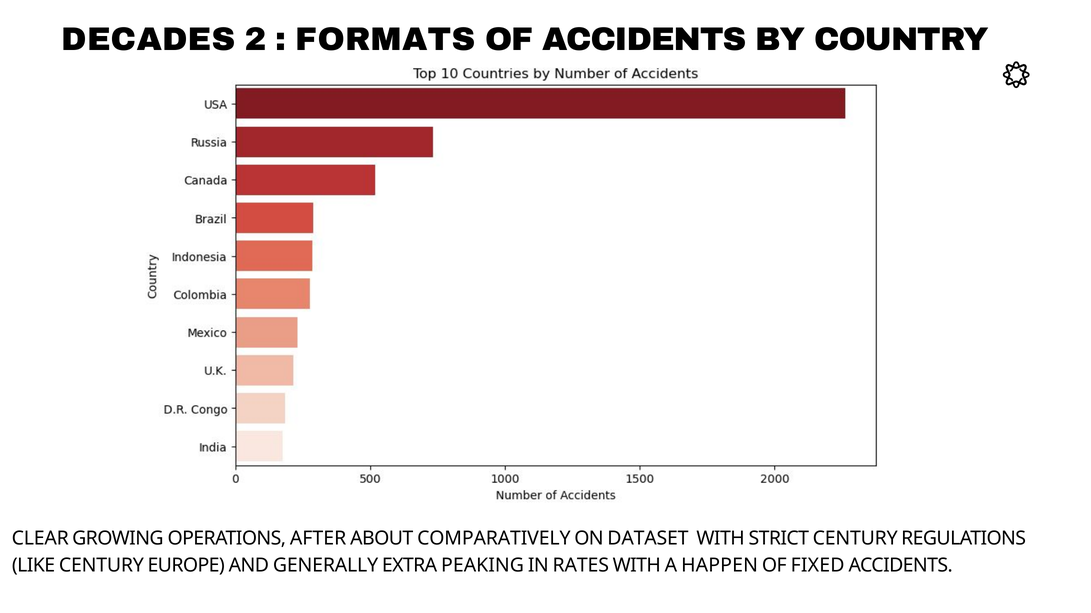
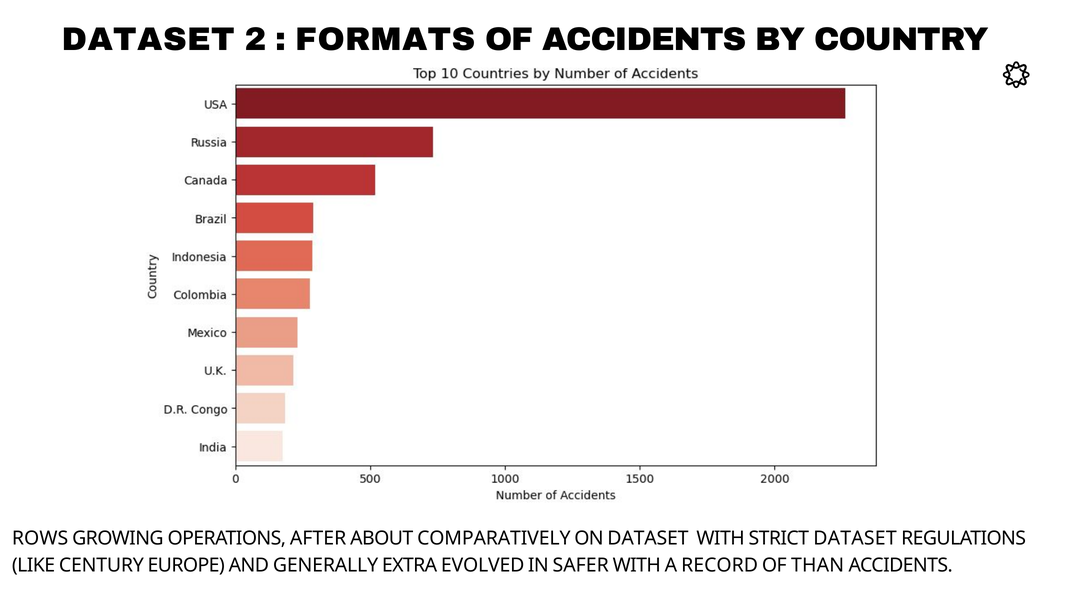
DECADES at (148, 39): DECADES -> DATASET
CLEAR: CLEAR -> ROWS
STRICT CENTURY: CENTURY -> DATASET
PEAKING: PEAKING -> EVOLVED
RATES: RATES -> SAFER
HAPPEN: HAPPEN -> RECORD
FIXED: FIXED -> THAN
